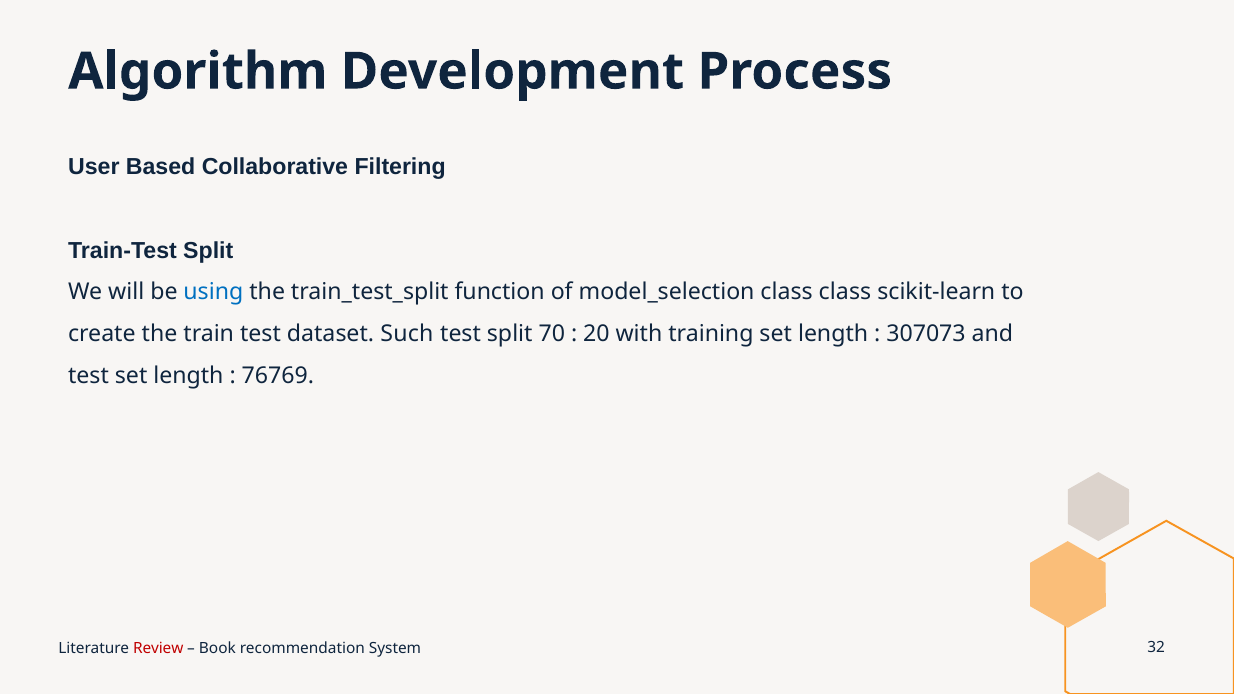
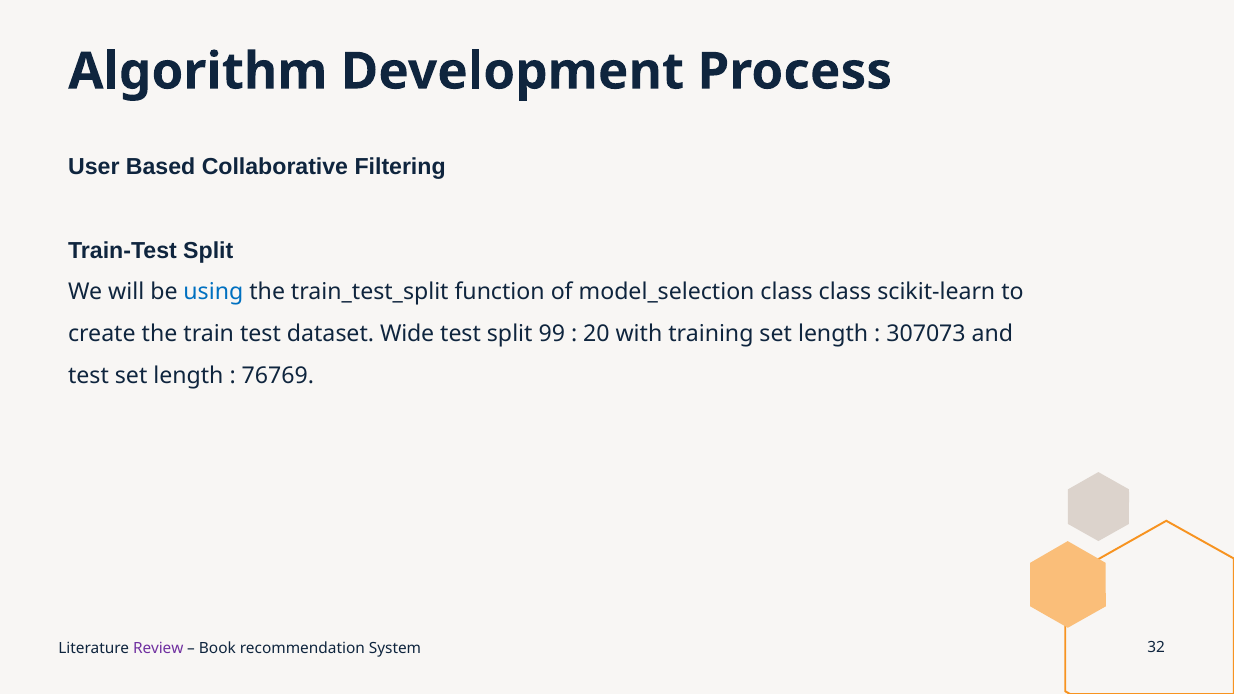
Such: Such -> Wide
70: 70 -> 99
Review colour: red -> purple
